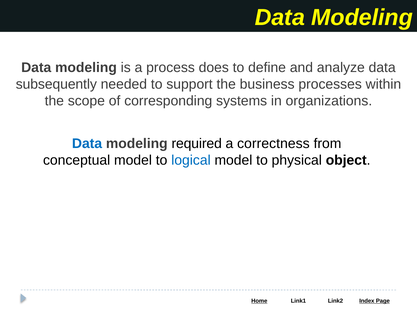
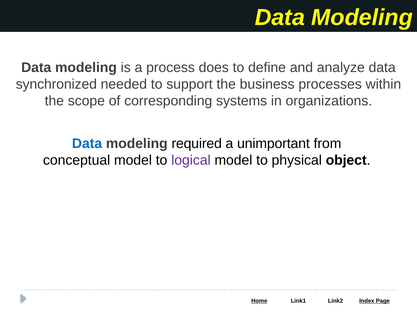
subsequently: subsequently -> synchronized
correctness: correctness -> unimportant
logical colour: blue -> purple
